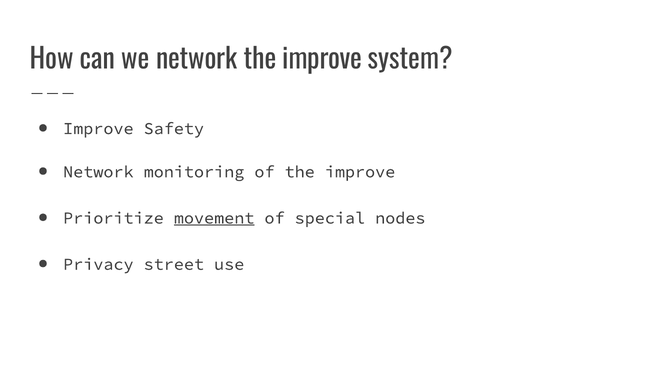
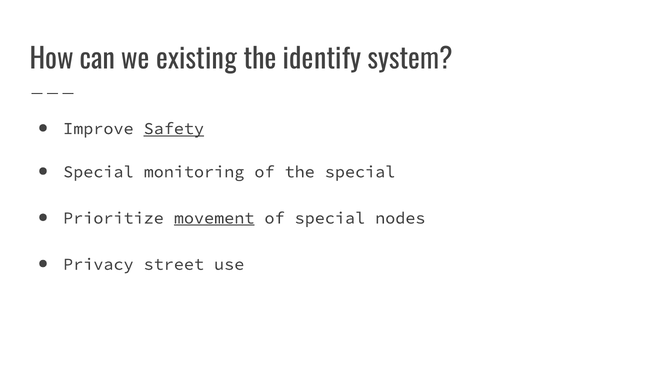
we network: network -> existing
improve at (322, 60): improve -> identify
Safety underline: none -> present
Network at (98, 172): Network -> Special
of the improve: improve -> special
